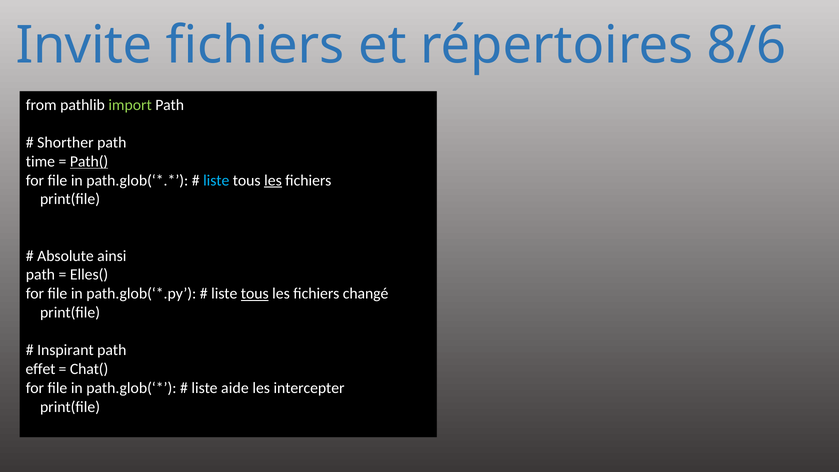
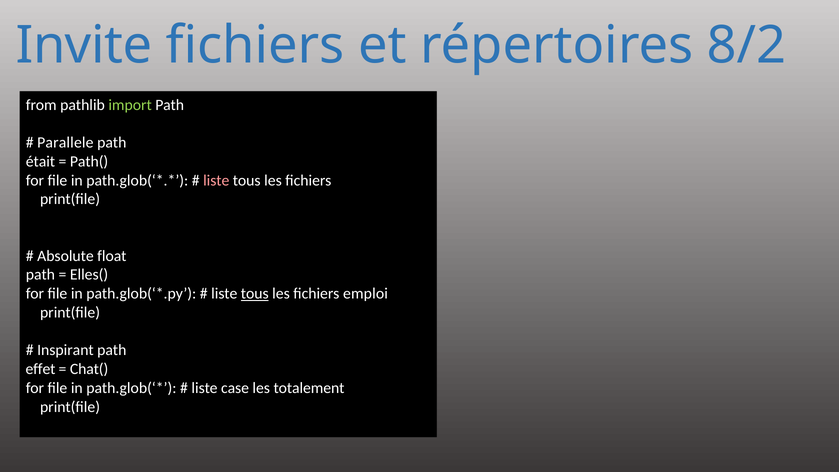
8/6: 8/6 -> 8/2
Shorther: Shorther -> Parallele
time: time -> était
Path( underline: present -> none
liste at (216, 180) colour: light blue -> pink
les at (273, 180) underline: present -> none
ainsi: ainsi -> float
changé: changé -> emploi
aide: aide -> case
intercepter: intercepter -> totalement
